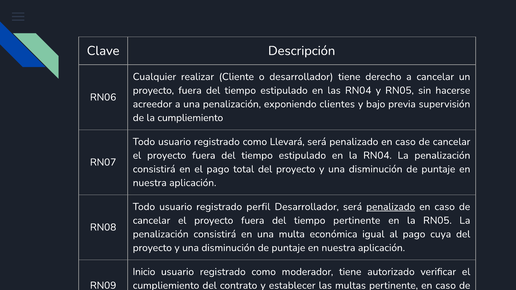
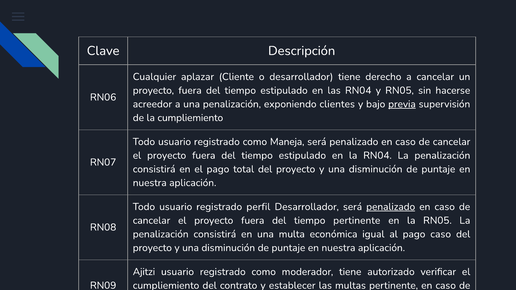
realizar: realizar -> aplazar
previa underline: none -> present
Llevará: Llevará -> Maneja
pago cuya: cuya -> caso
Inicio: Inicio -> Ajitzi
